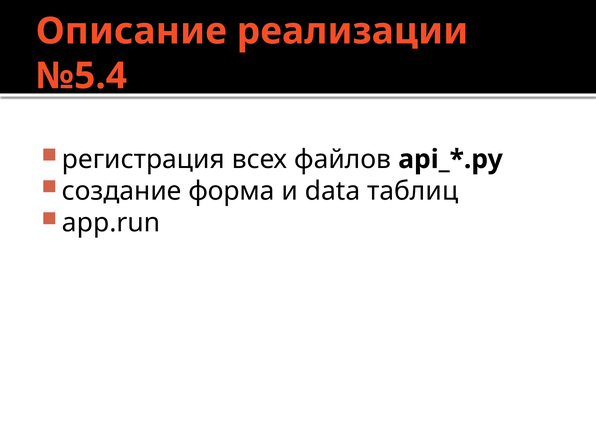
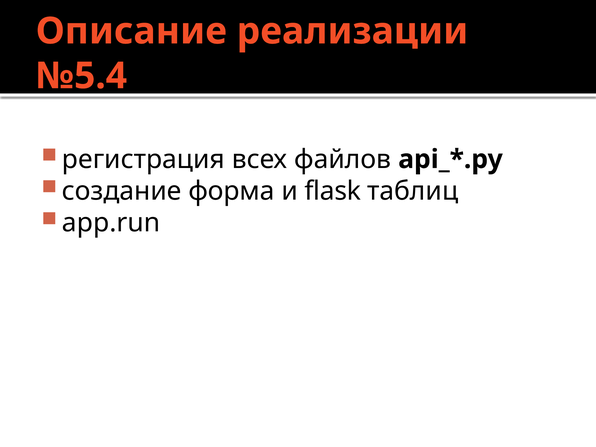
data: data -> flask
